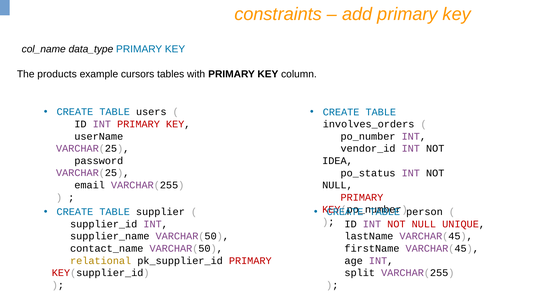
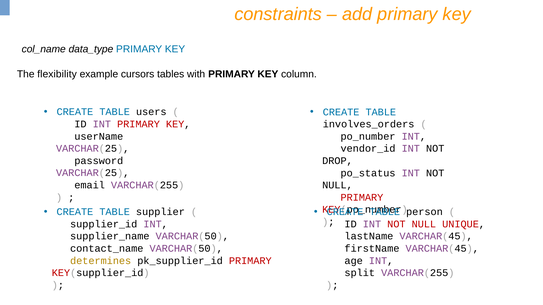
products: products -> flexibility
IDEA: IDEA -> DROP
relational: relational -> determines
